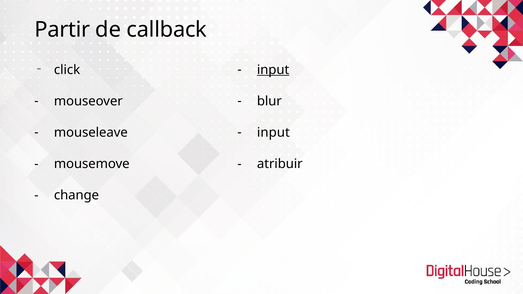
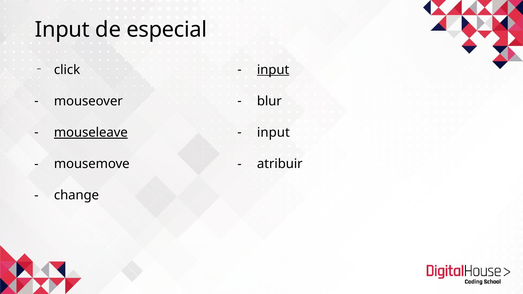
Partir at (62, 30): Partir -> Input
callback: callback -> especial
mouseleave underline: none -> present
